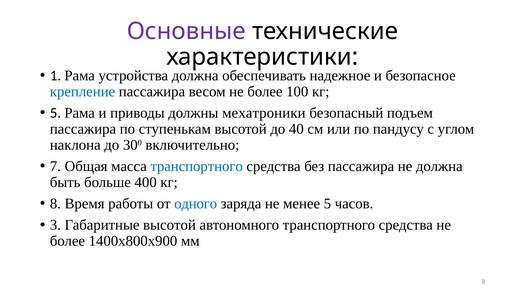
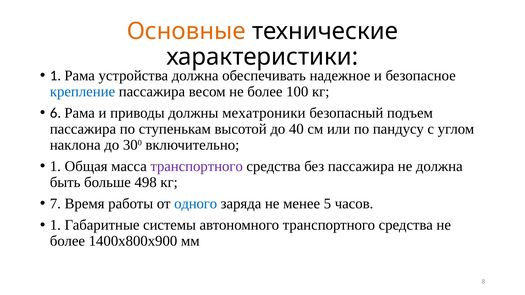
Основные colour: purple -> orange
5 at (55, 113): 5 -> 6
7 at (55, 166): 7 -> 1
транспортного at (197, 166) colour: blue -> purple
400: 400 -> 498
8 at (55, 204): 8 -> 7
3 at (55, 225): 3 -> 1
Габаритные высотой: высотой -> системы
